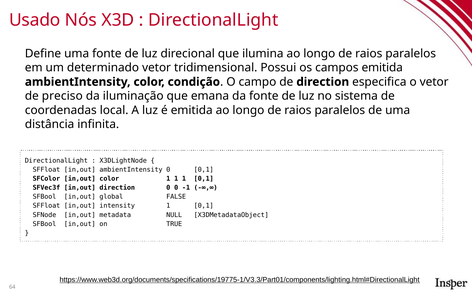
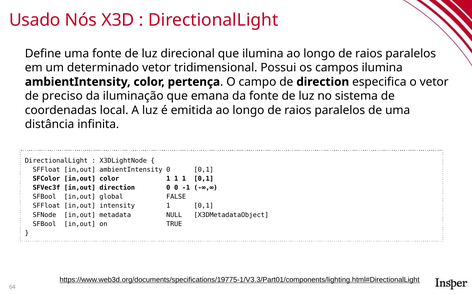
campos emitida: emitida -> ilumina
condição: condição -> pertença
